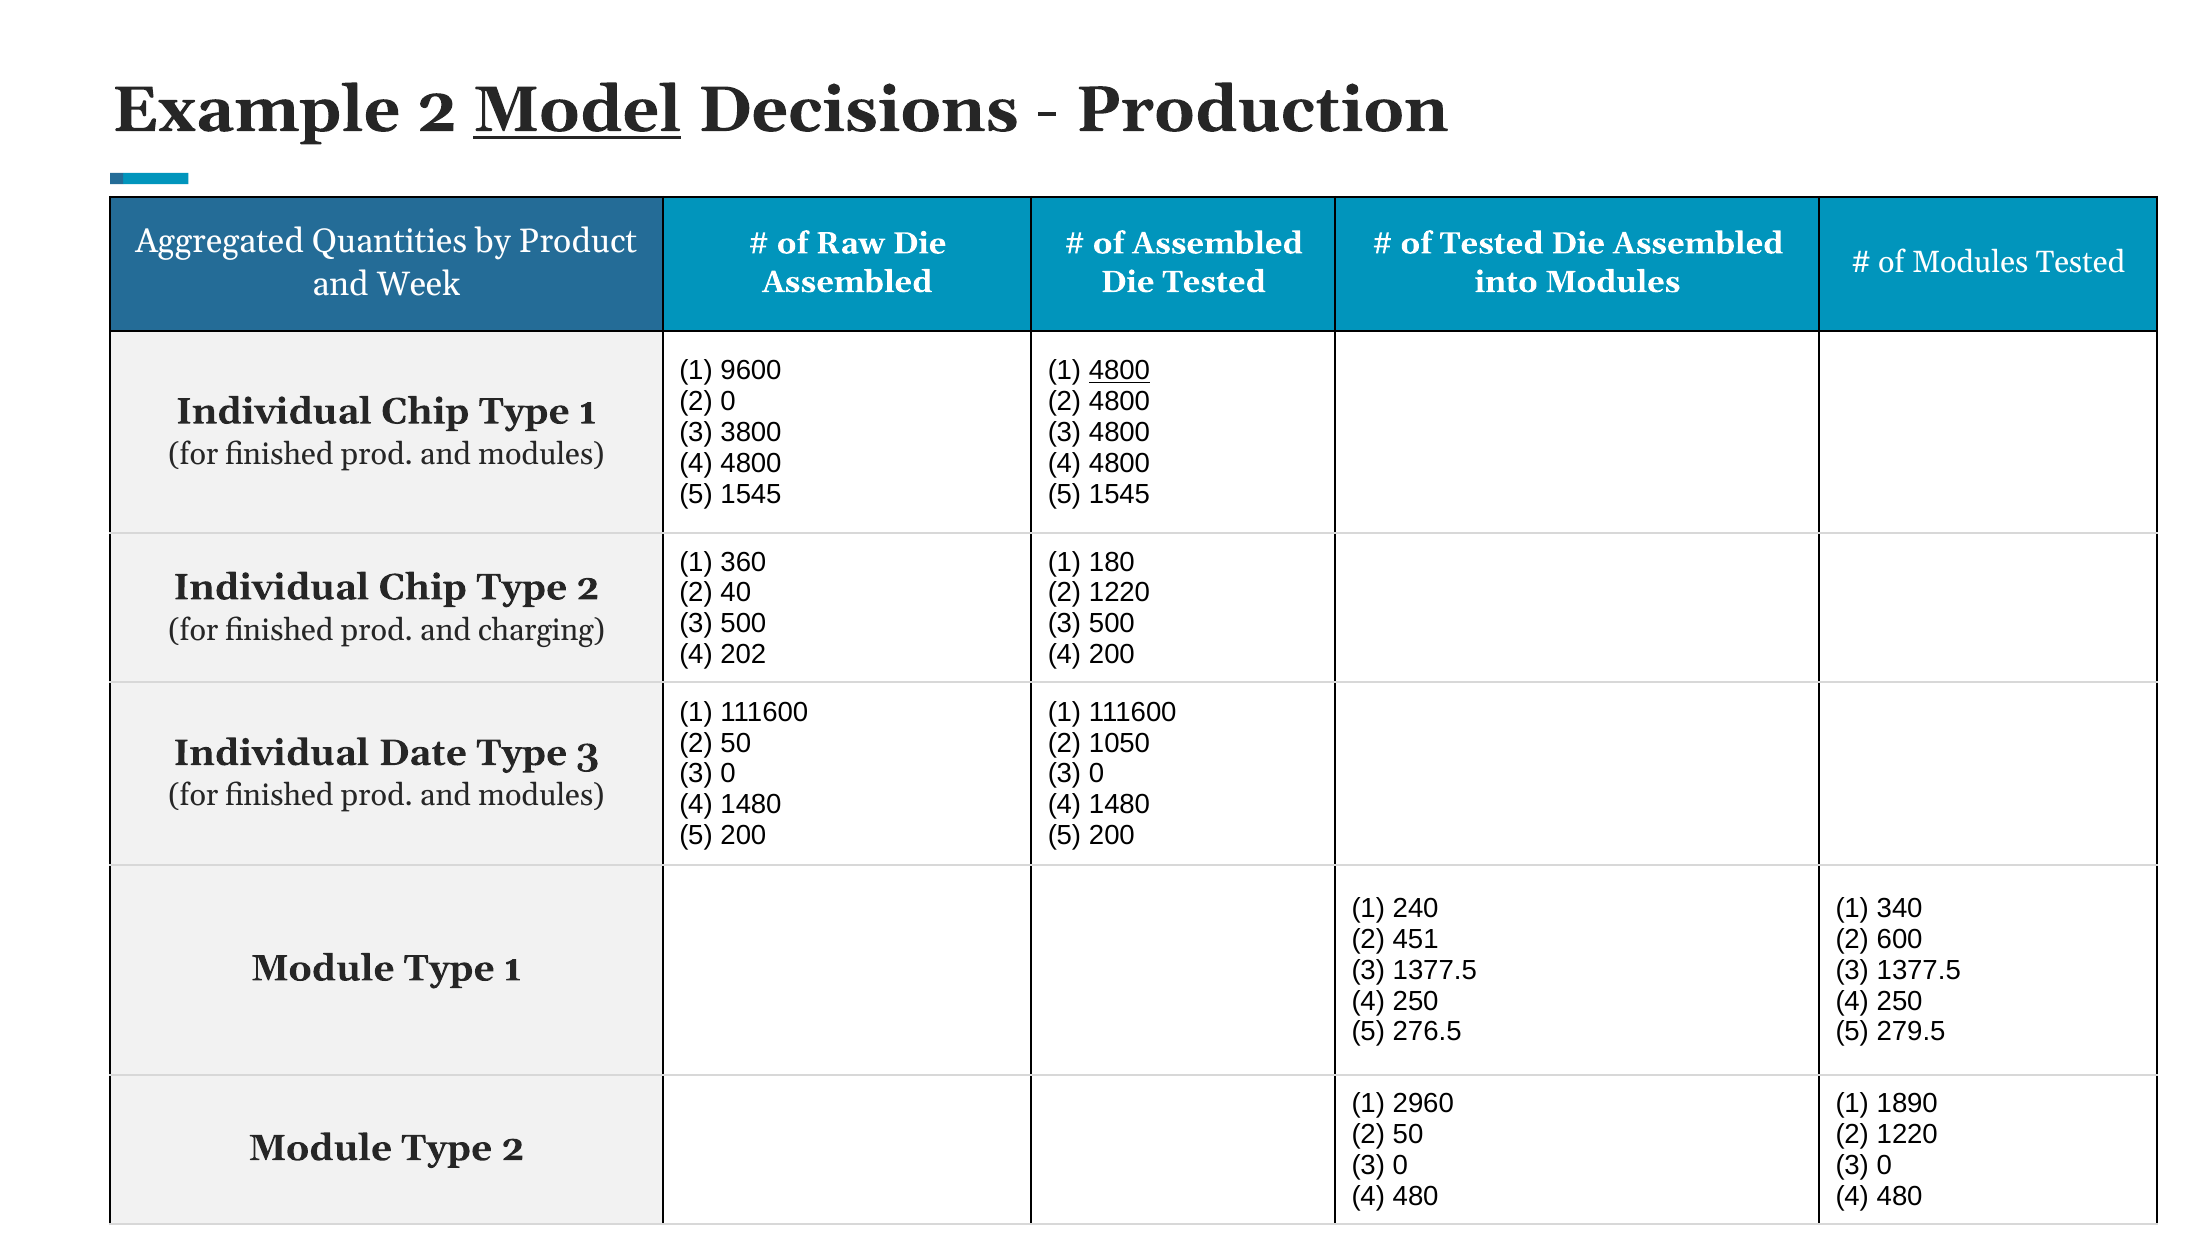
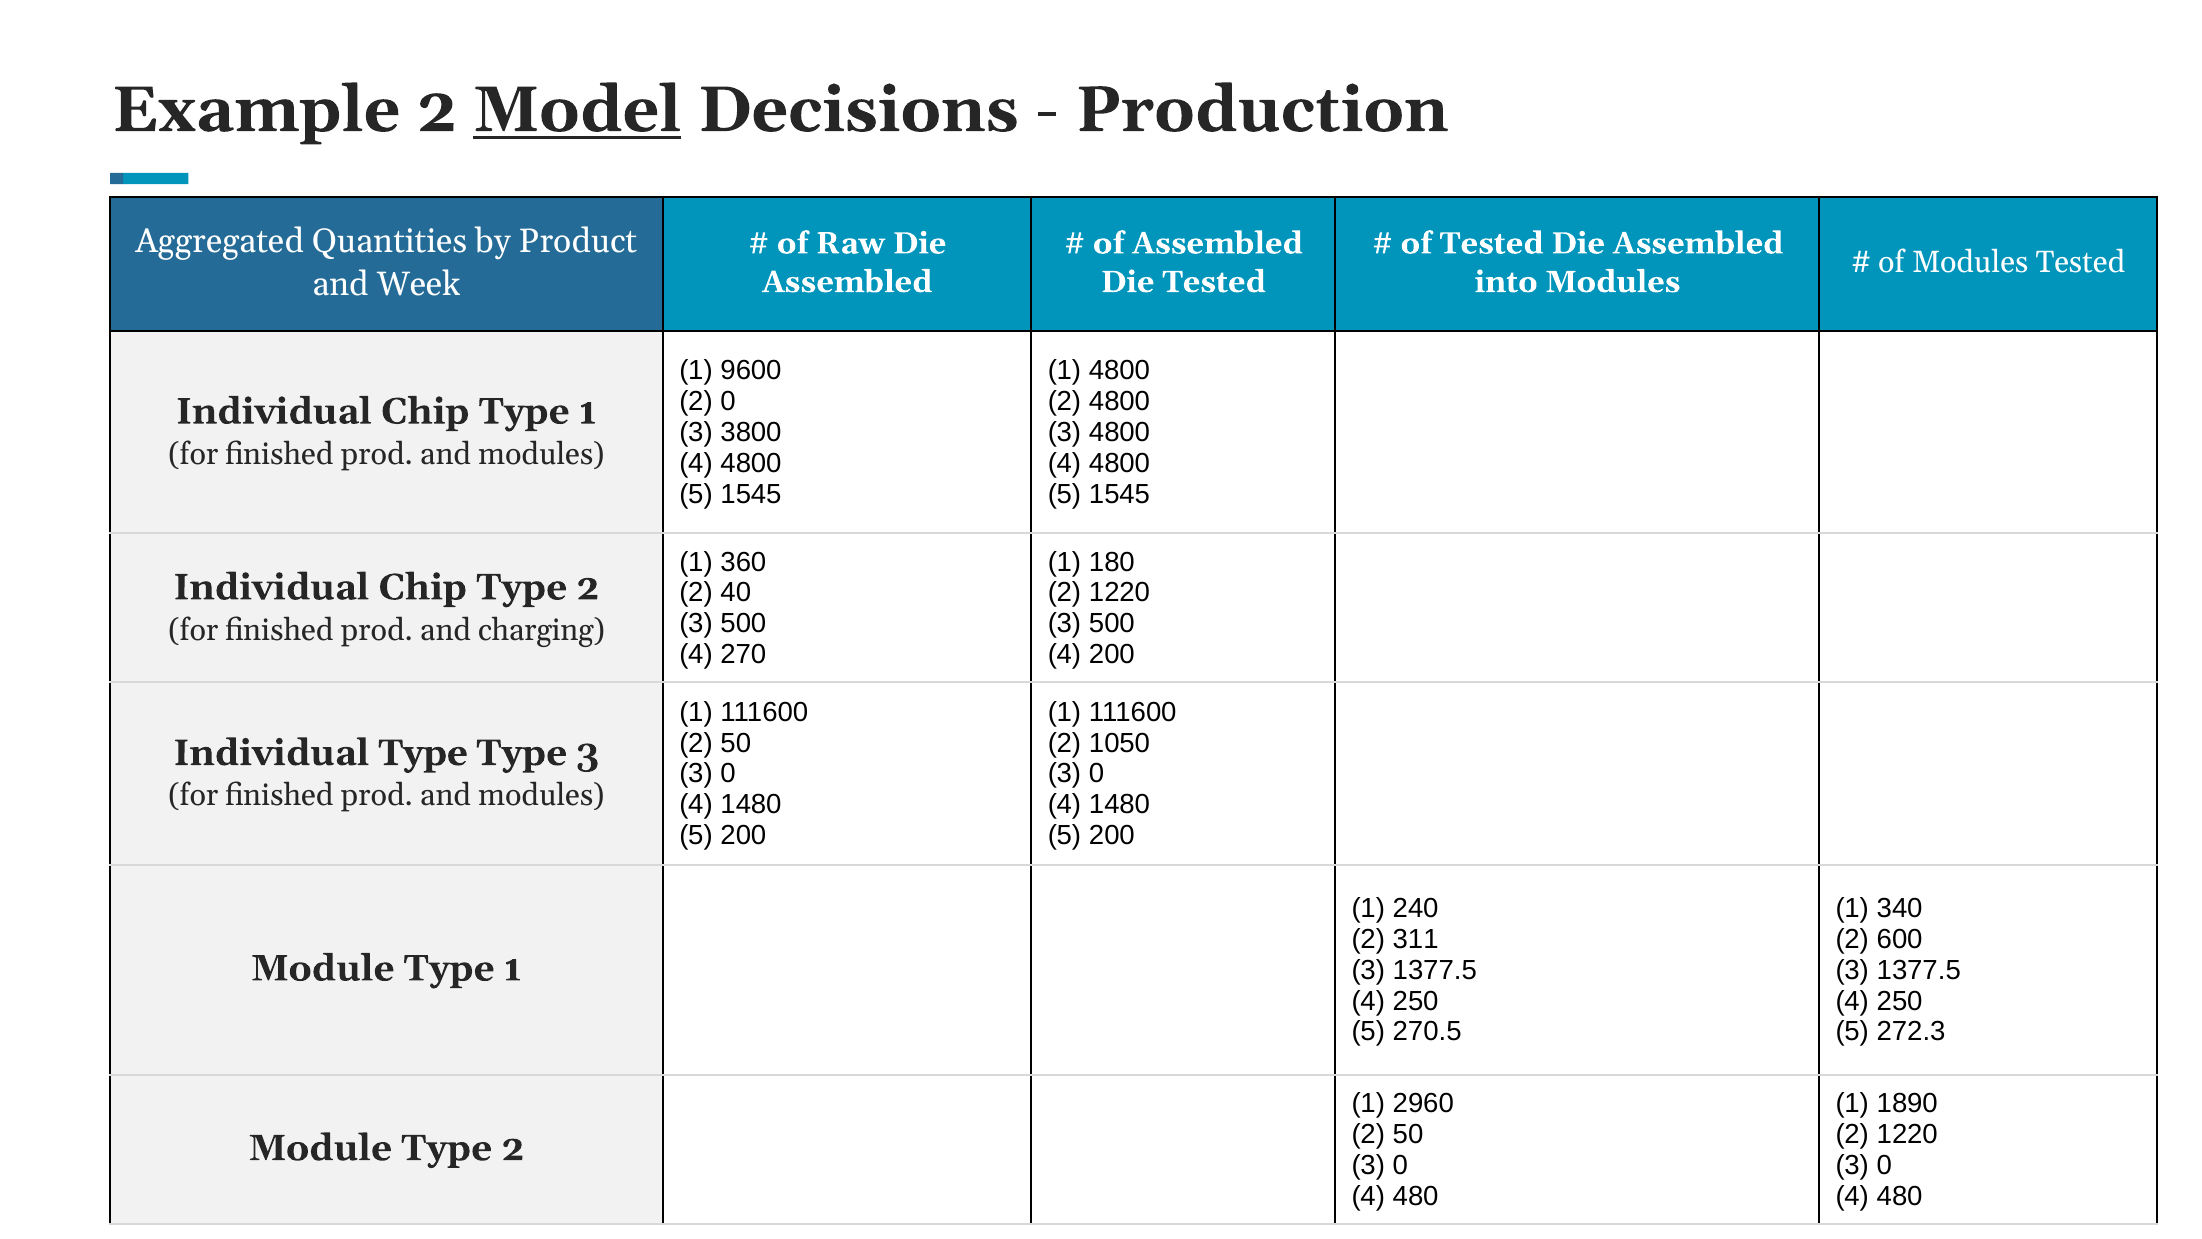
4800 at (1119, 371) underline: present -> none
202: 202 -> 270
Individual Date: Date -> Type
451: 451 -> 311
276.5: 276.5 -> 270.5
279.5: 279.5 -> 272.3
